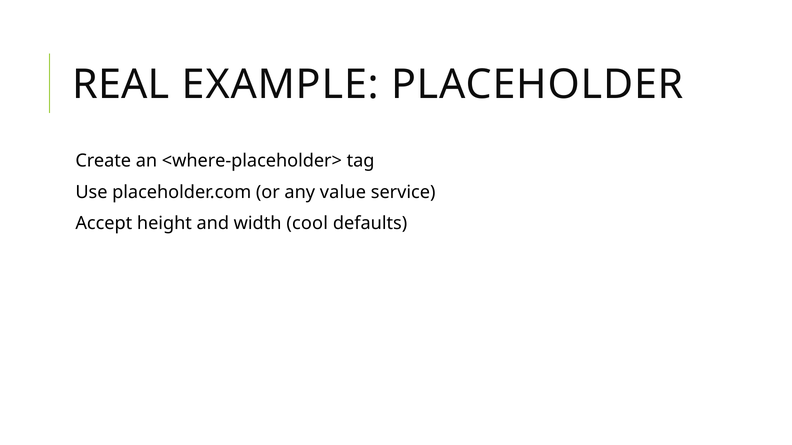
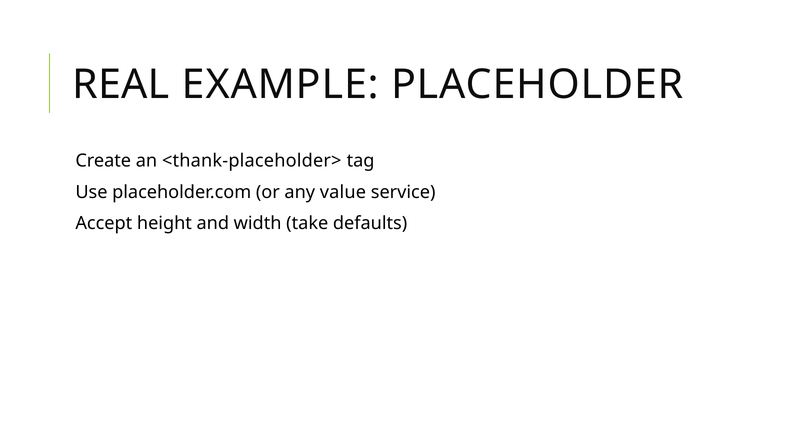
<where-placeholder>: <where-placeholder> -> <thank-placeholder>
cool: cool -> take
